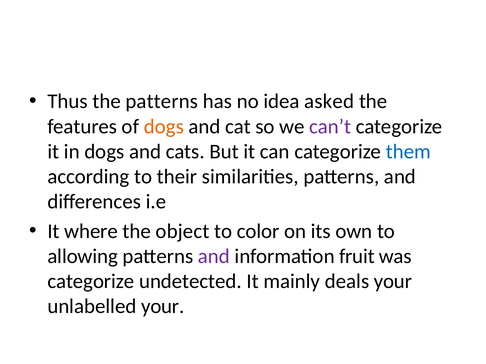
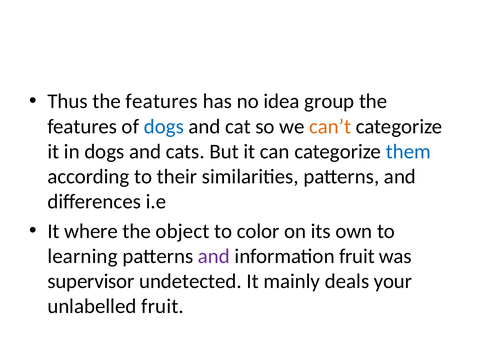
Thus the patterns: patterns -> features
asked: asked -> group
dogs at (164, 127) colour: orange -> blue
can’t colour: purple -> orange
allowing: allowing -> learning
categorize at (91, 282): categorize -> supervisor
unlabelled your: your -> fruit
